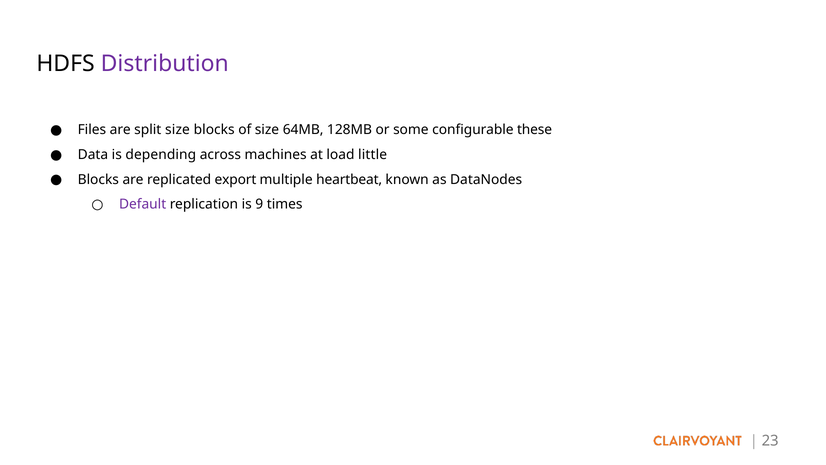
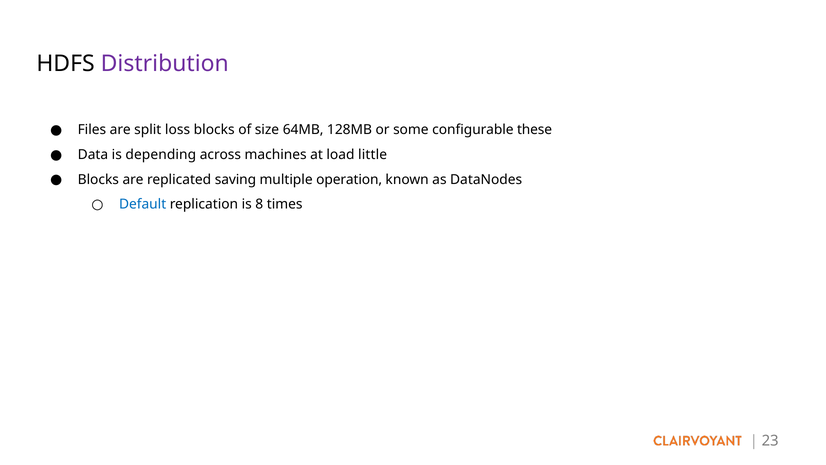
split size: size -> loss
export: export -> saving
heartbeat: heartbeat -> operation
Default colour: purple -> blue
9: 9 -> 8
